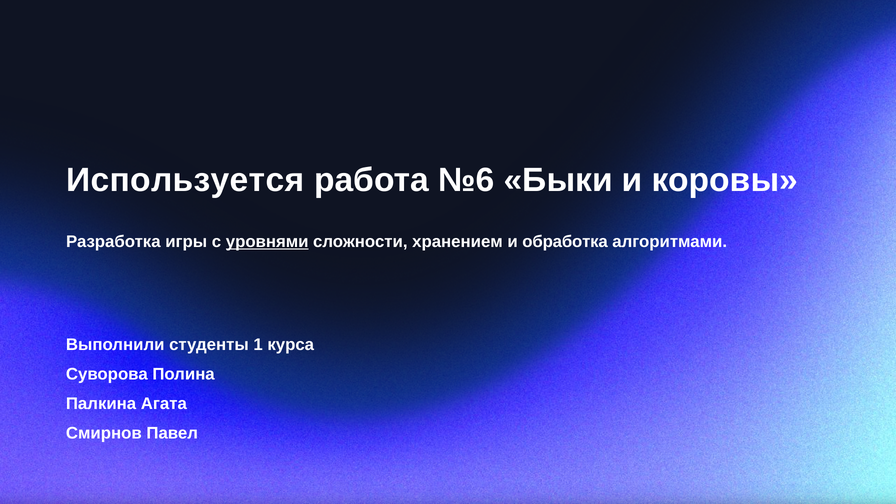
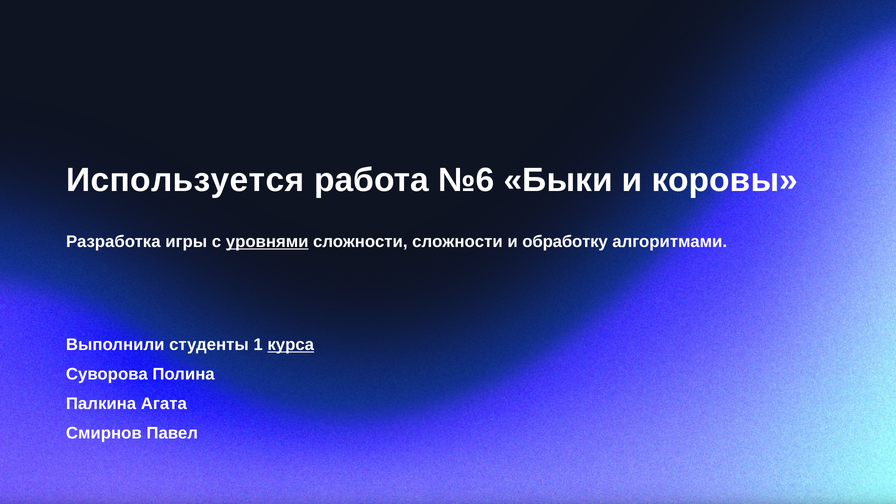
сложности хранением: хранением -> сложности
обработка: обработка -> обработку
курса underline: none -> present
